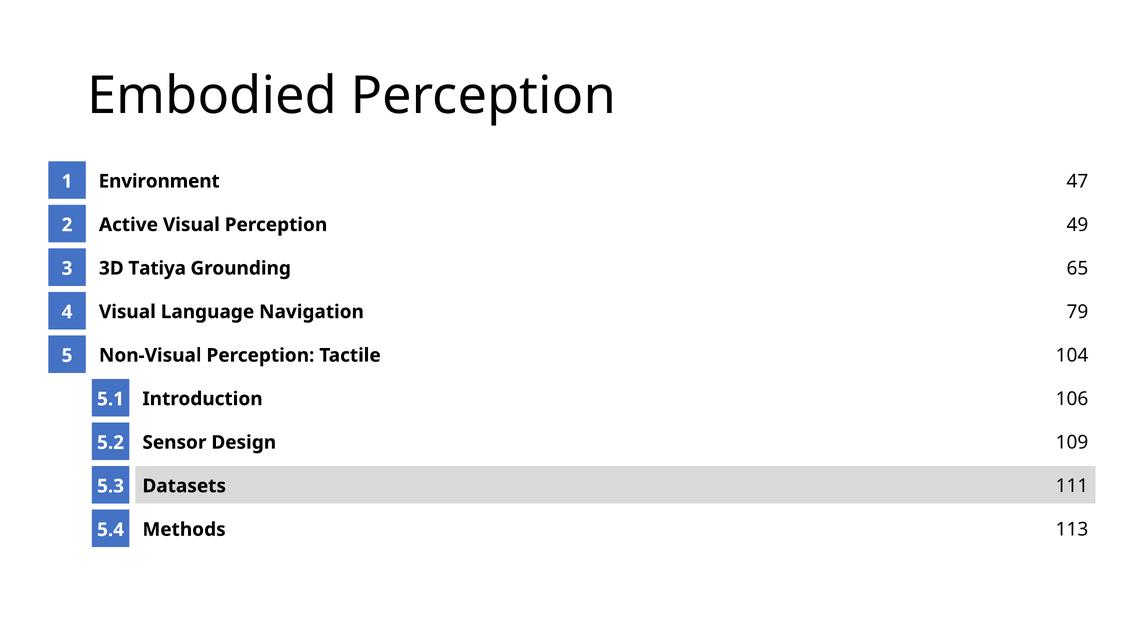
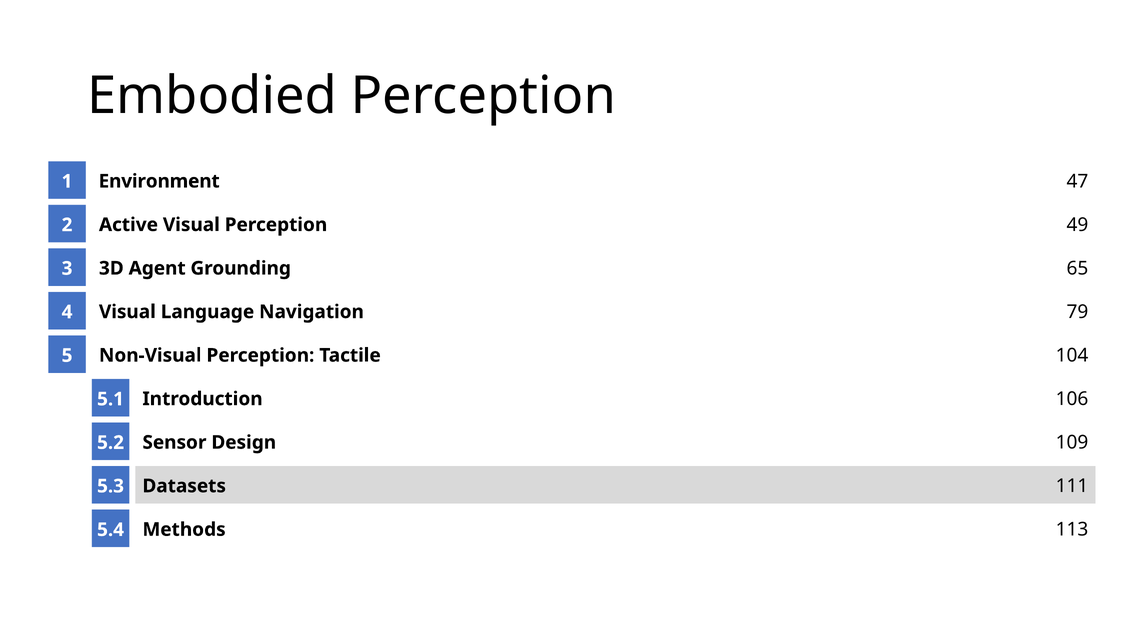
Tatiya: Tatiya -> Agent
